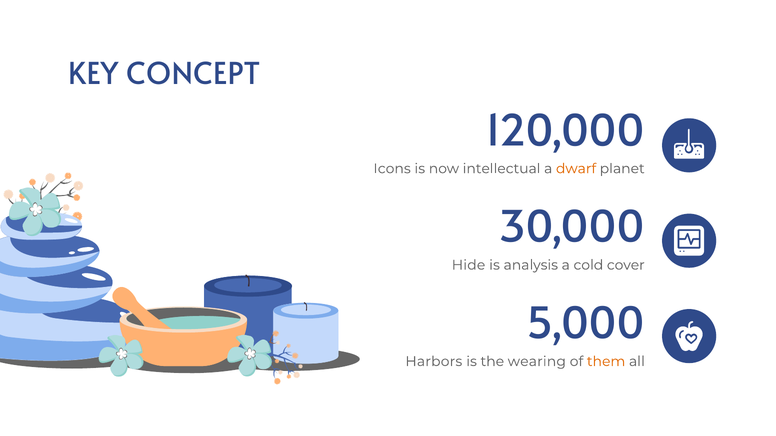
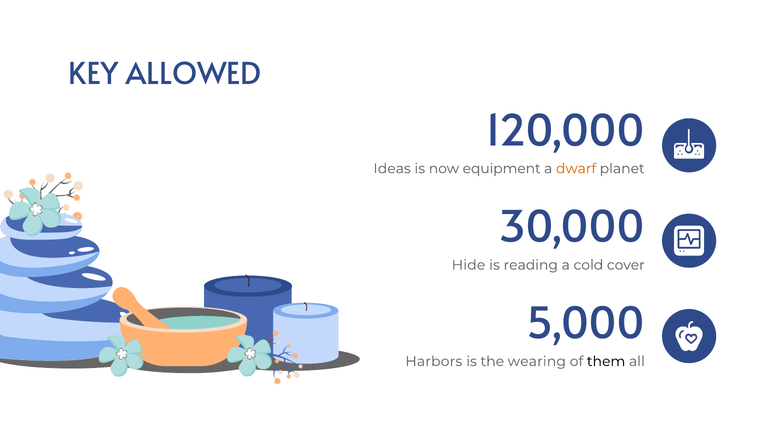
CONCEPT: CONCEPT -> ALLOWED
Icons: Icons -> Ideas
intellectual: intellectual -> equipment
analysis: analysis -> reading
them colour: orange -> black
